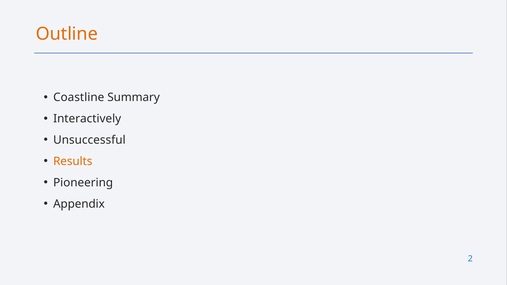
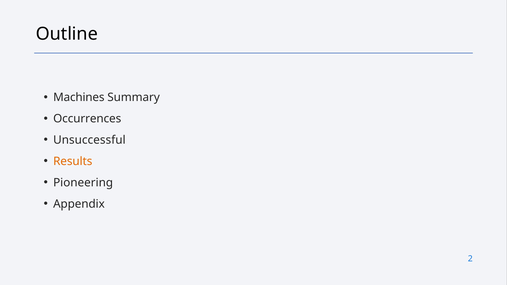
Outline colour: orange -> black
Coastline: Coastline -> Machines
Interactively: Interactively -> Occurrences
